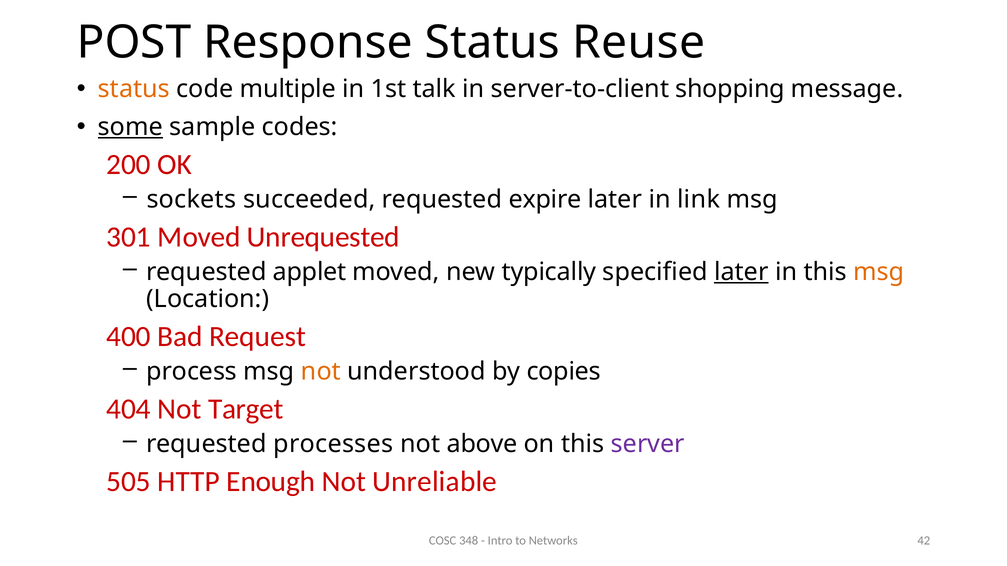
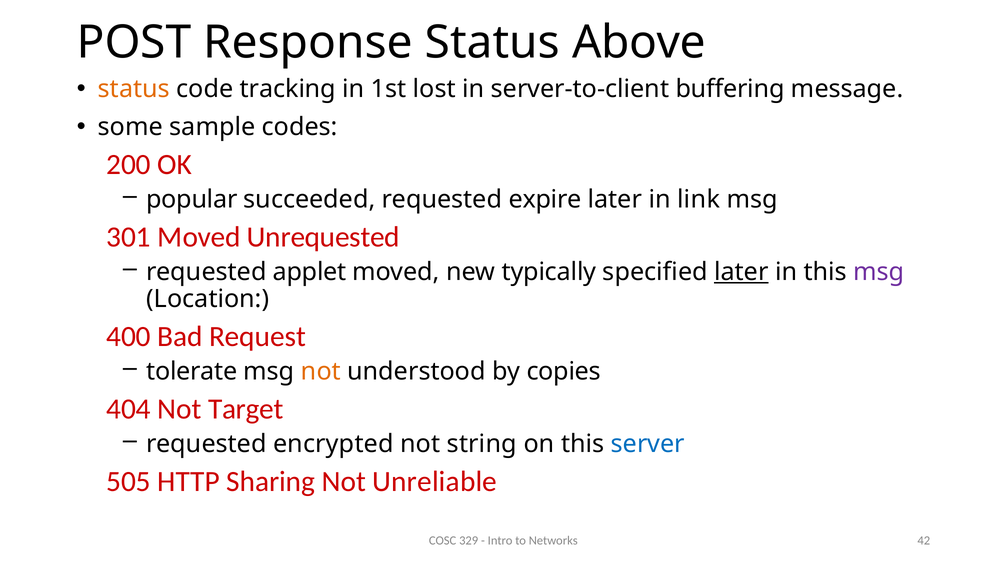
Reuse: Reuse -> Above
multiple: multiple -> tracking
talk: talk -> lost
shopping: shopping -> buffering
some underline: present -> none
sockets: sockets -> popular
msg at (879, 272) colour: orange -> purple
process: process -> tolerate
processes: processes -> encrypted
above: above -> string
server colour: purple -> blue
Enough: Enough -> Sharing
348: 348 -> 329
